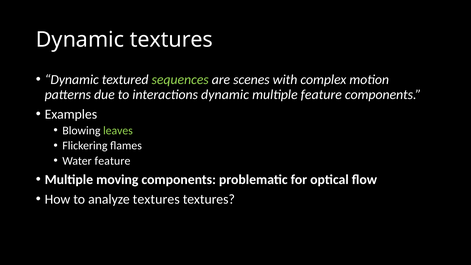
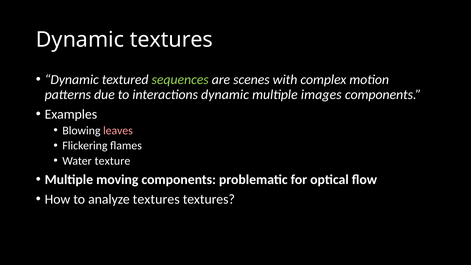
multiple feature: feature -> images
leaves colour: light green -> pink
Water feature: feature -> texture
